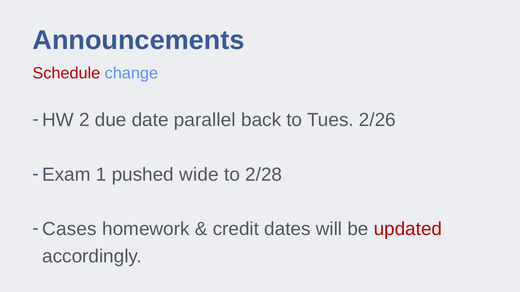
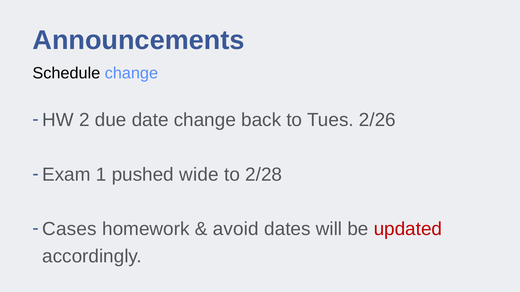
Schedule colour: red -> black
date parallel: parallel -> change
credit: credit -> avoid
